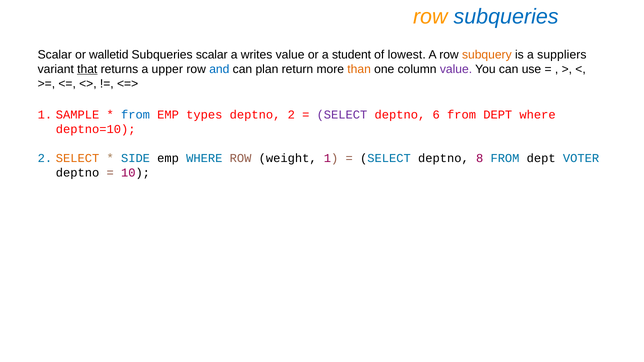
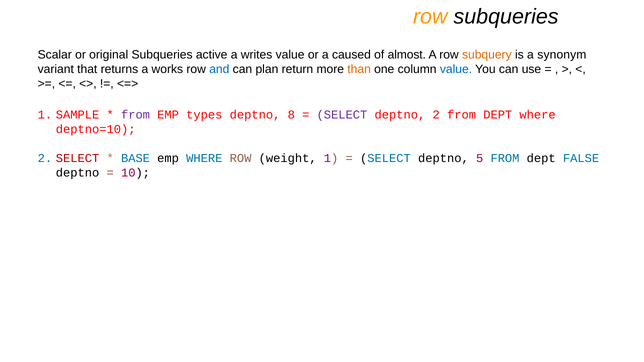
subqueries at (506, 17) colour: blue -> black
walletid: walletid -> original
scalar at (212, 55): scalar -> active
student: student -> caused
lowest: lowest -> almost
suppliers: suppliers -> synonym
that underline: present -> none
upper: upper -> works
value at (456, 69) colour: purple -> blue
from at (136, 115) colour: blue -> purple
deptno 2: 2 -> 8
deptno 6: 6 -> 2
SELECT at (78, 159) colour: orange -> red
SIDE: SIDE -> BASE
8: 8 -> 5
VOTER: VOTER -> FALSE
